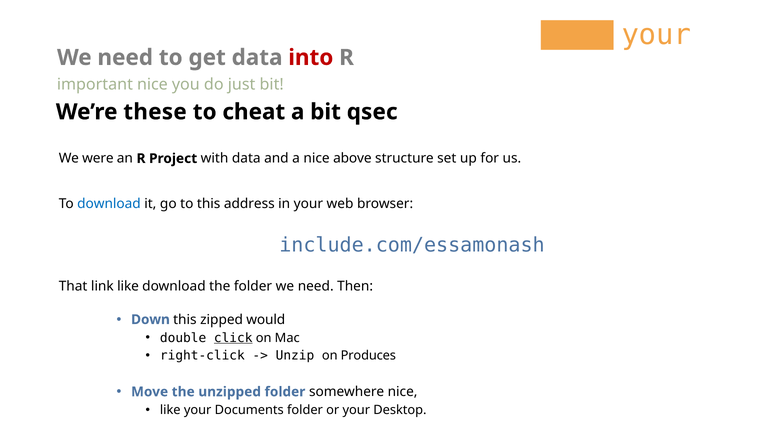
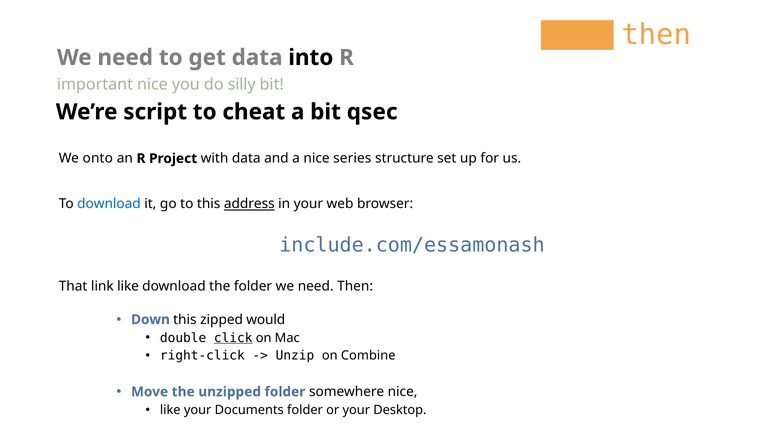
your at (656, 35): your -> then
into colour: red -> black
just: just -> silly
these: these -> script
were: were -> onto
above: above -> series
address underline: none -> present
Produces: Produces -> Combine
